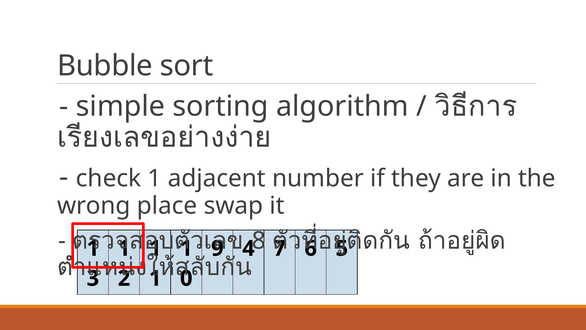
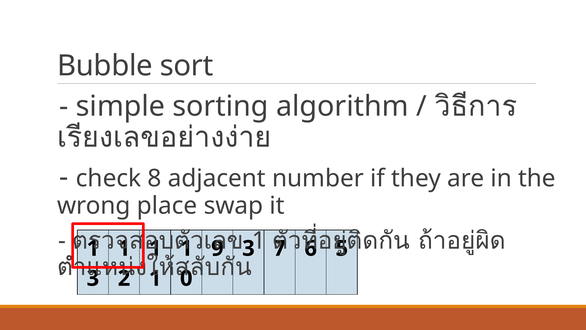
check 1: 1 -> 8
8 at (259, 240): 8 -> 1
4 at (248, 248): 4 -> 3
